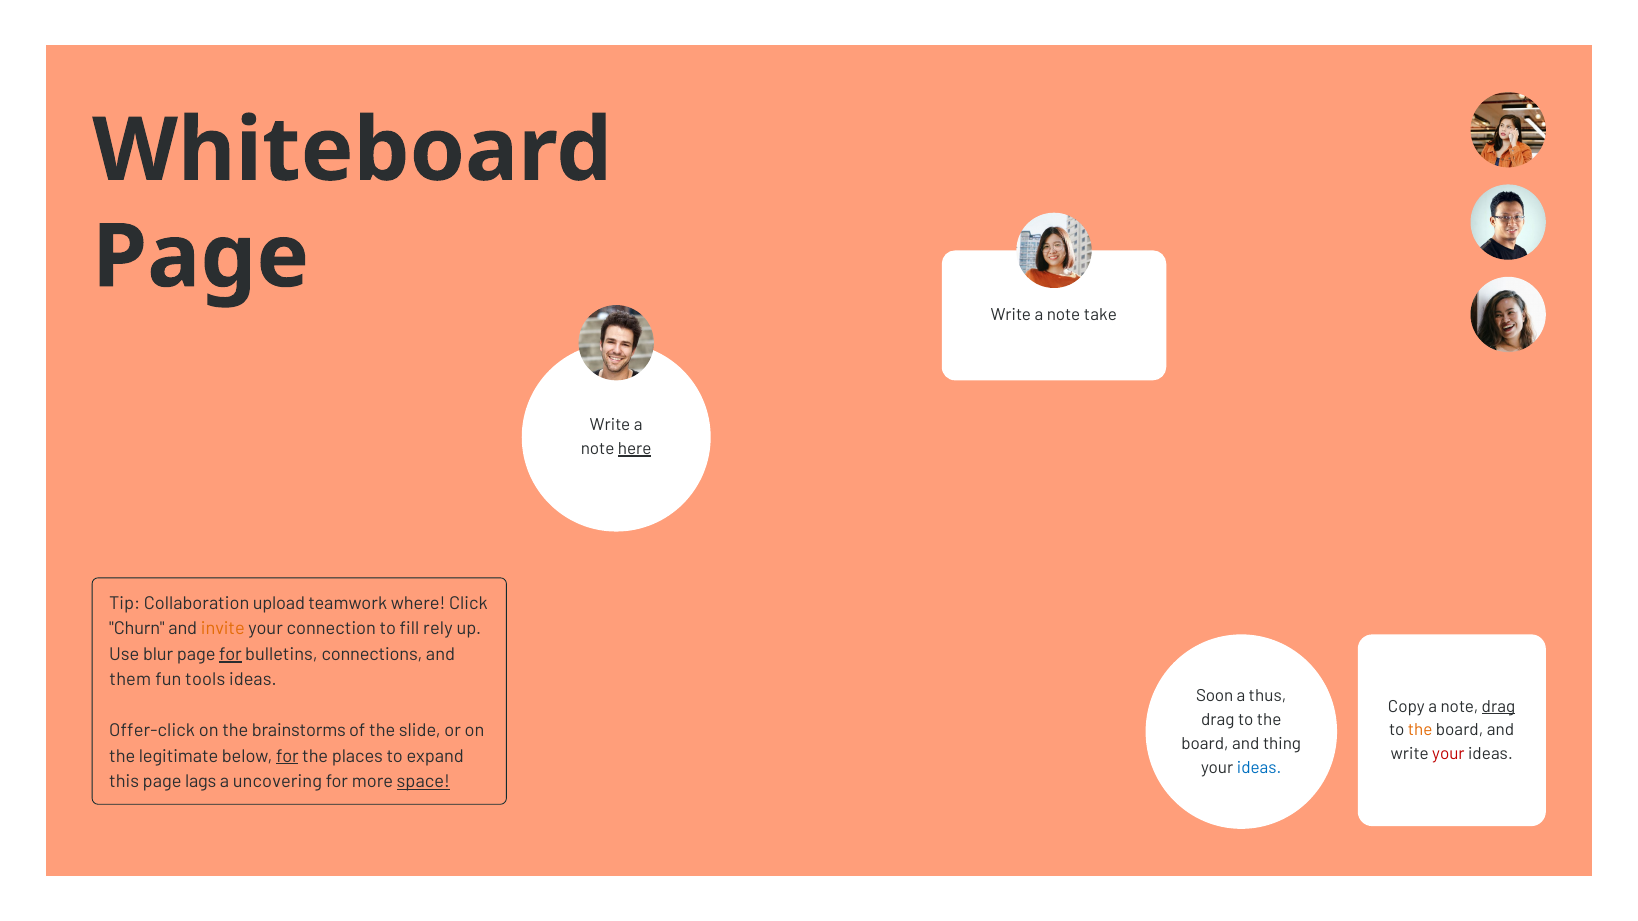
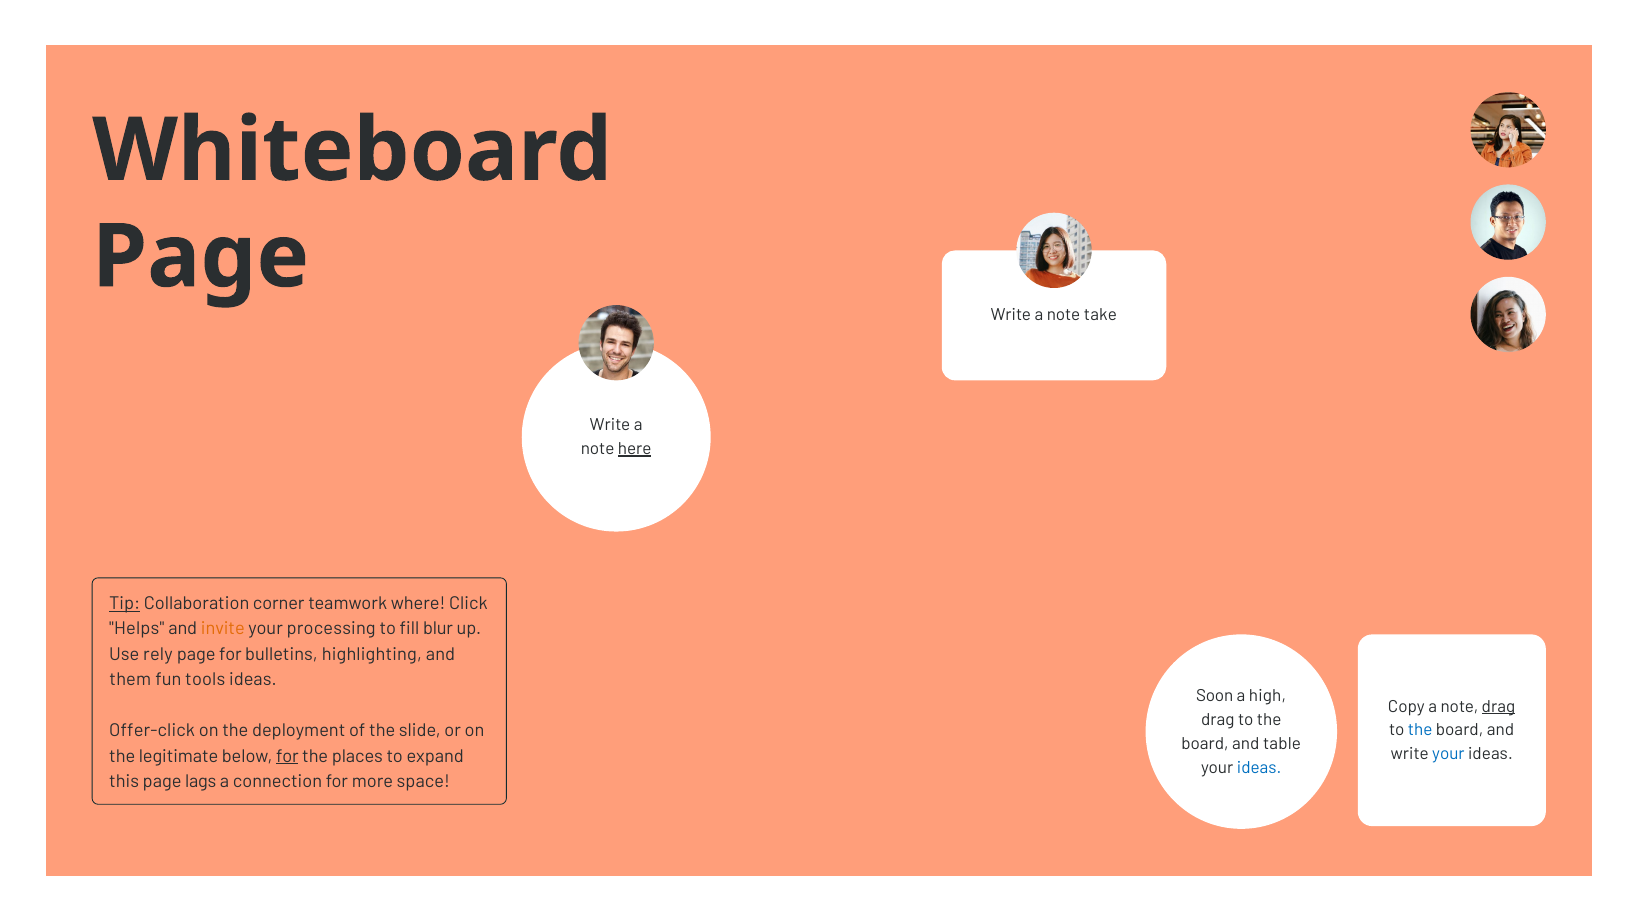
Tip underline: none -> present
upload: upload -> corner
Churn: Churn -> Helps
connection: connection -> processing
rely: rely -> blur
blur: blur -> rely
for at (231, 654) underline: present -> none
connections: connections -> highlighting
thus: thus -> high
brainstorms: brainstorms -> deployment
the at (1420, 731) colour: orange -> blue
thing: thing -> table
your at (1448, 755) colour: red -> blue
uncovering: uncovering -> connection
space underline: present -> none
